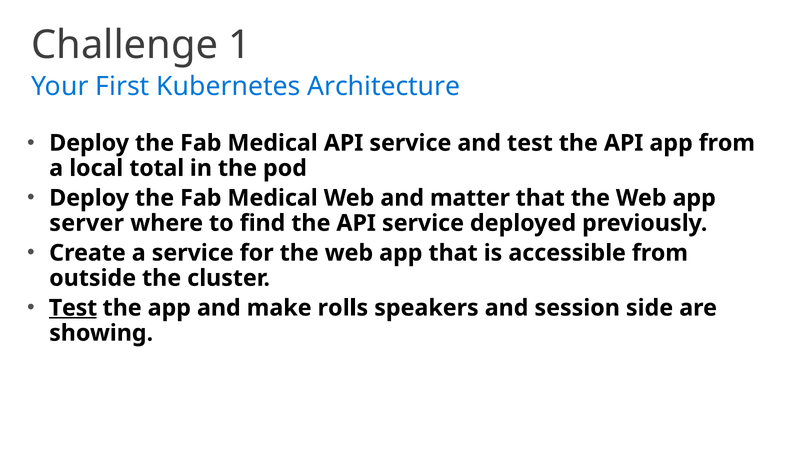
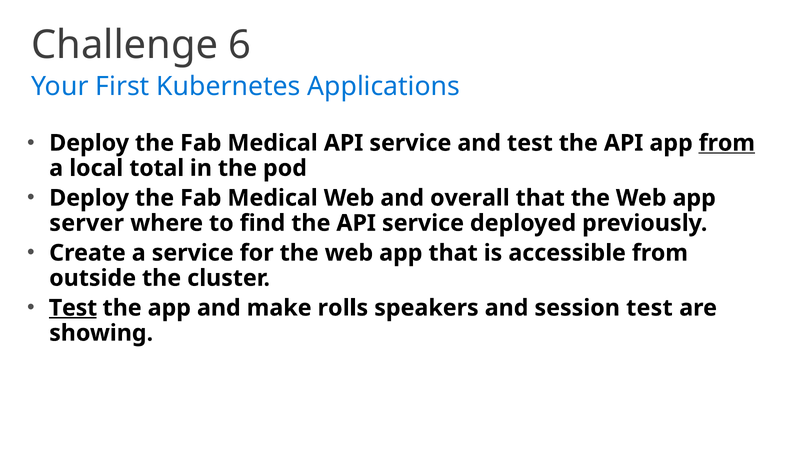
1: 1 -> 6
Architecture: Architecture -> Applications
from at (727, 143) underline: none -> present
matter: matter -> overall
session side: side -> test
